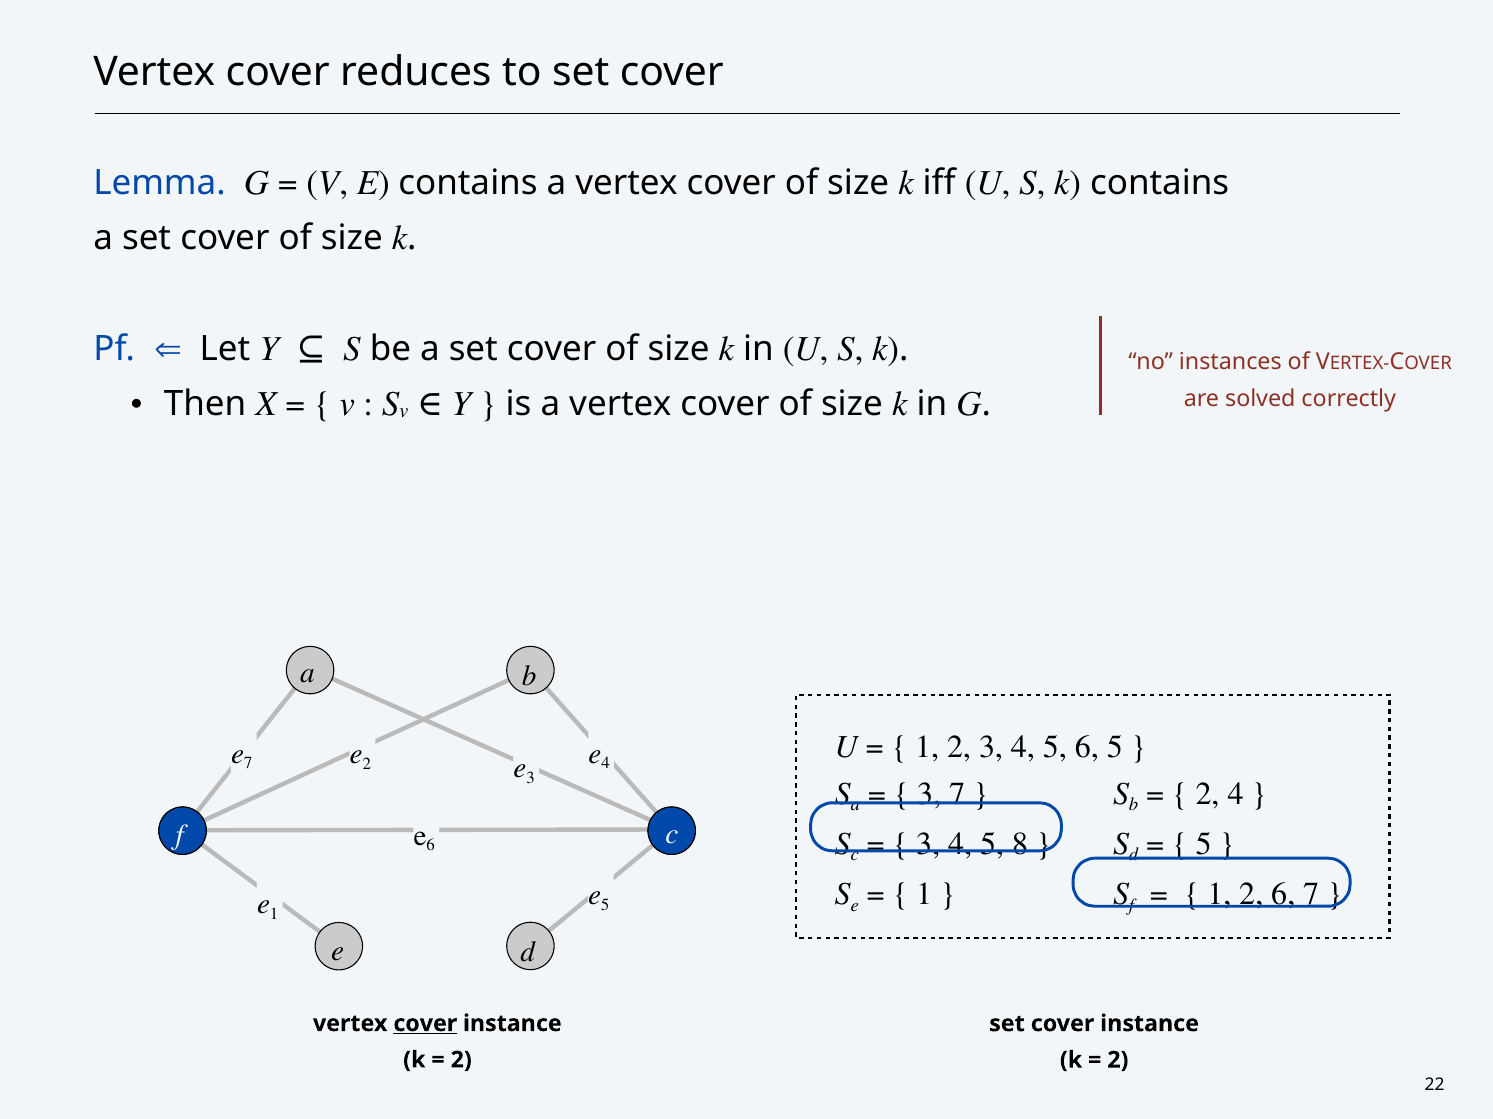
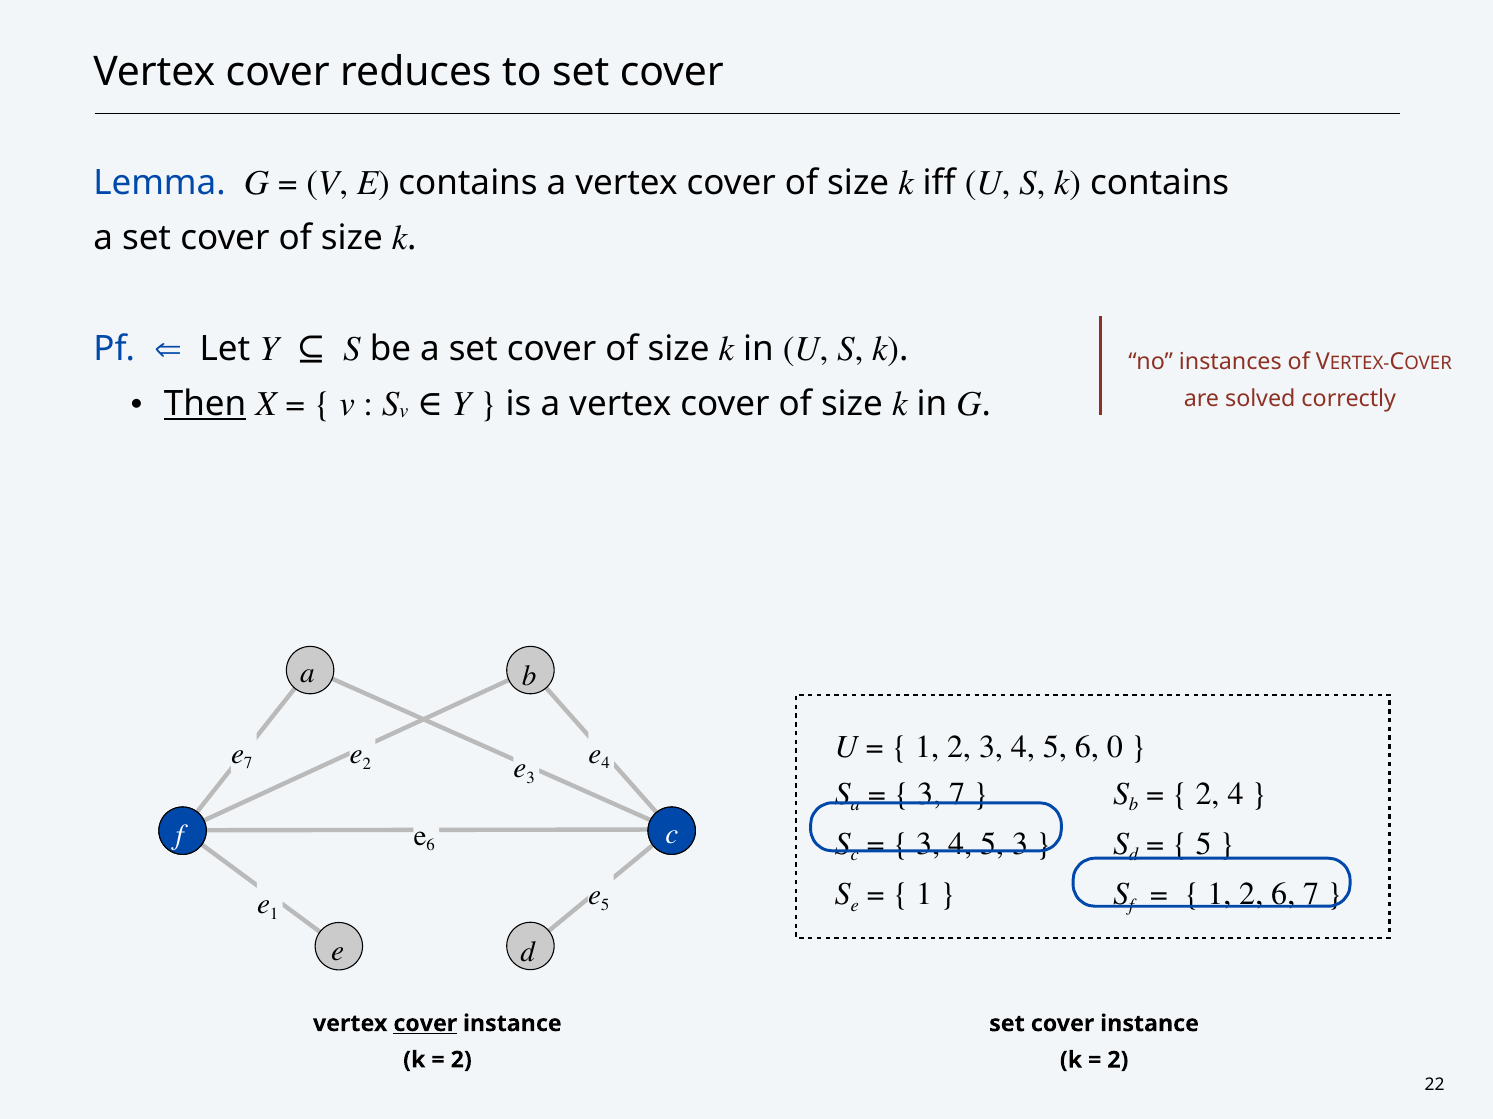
Then underline: none -> present
6 5: 5 -> 0
5 8: 8 -> 3
